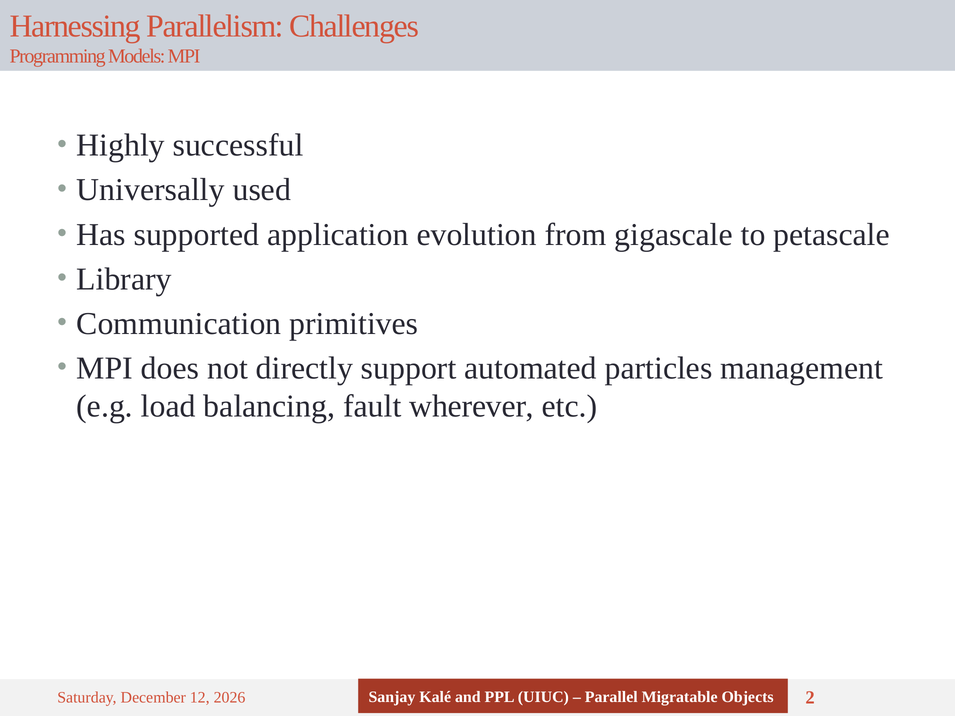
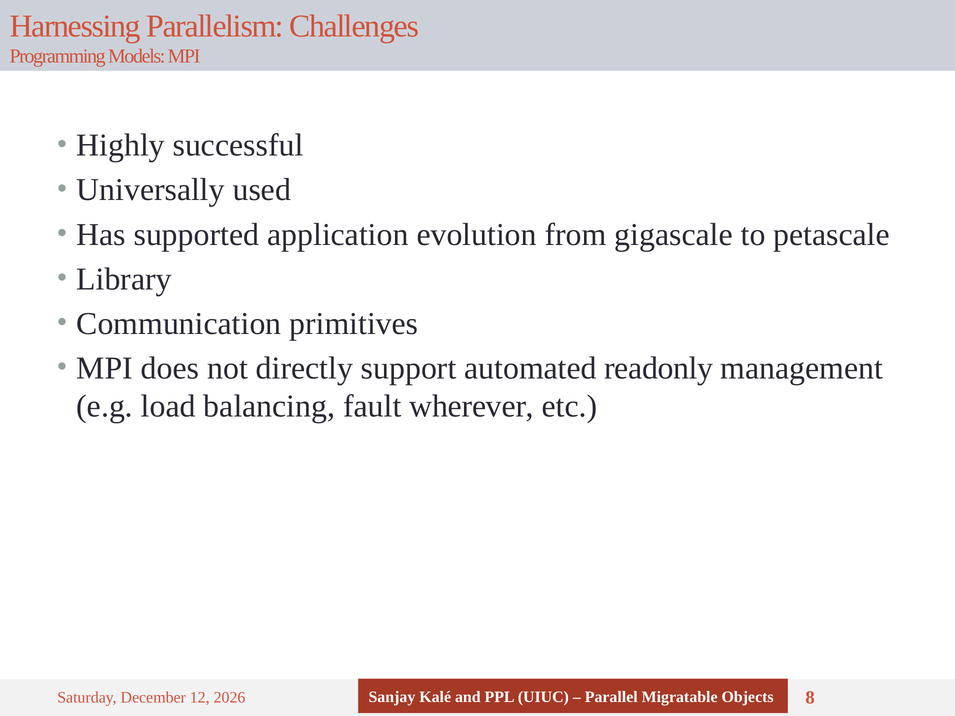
particles: particles -> readonly
2: 2 -> 8
